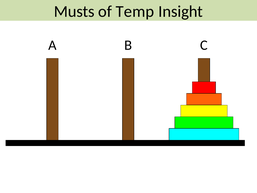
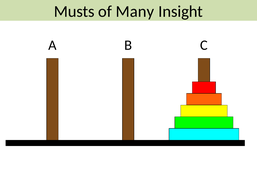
Temp: Temp -> Many
